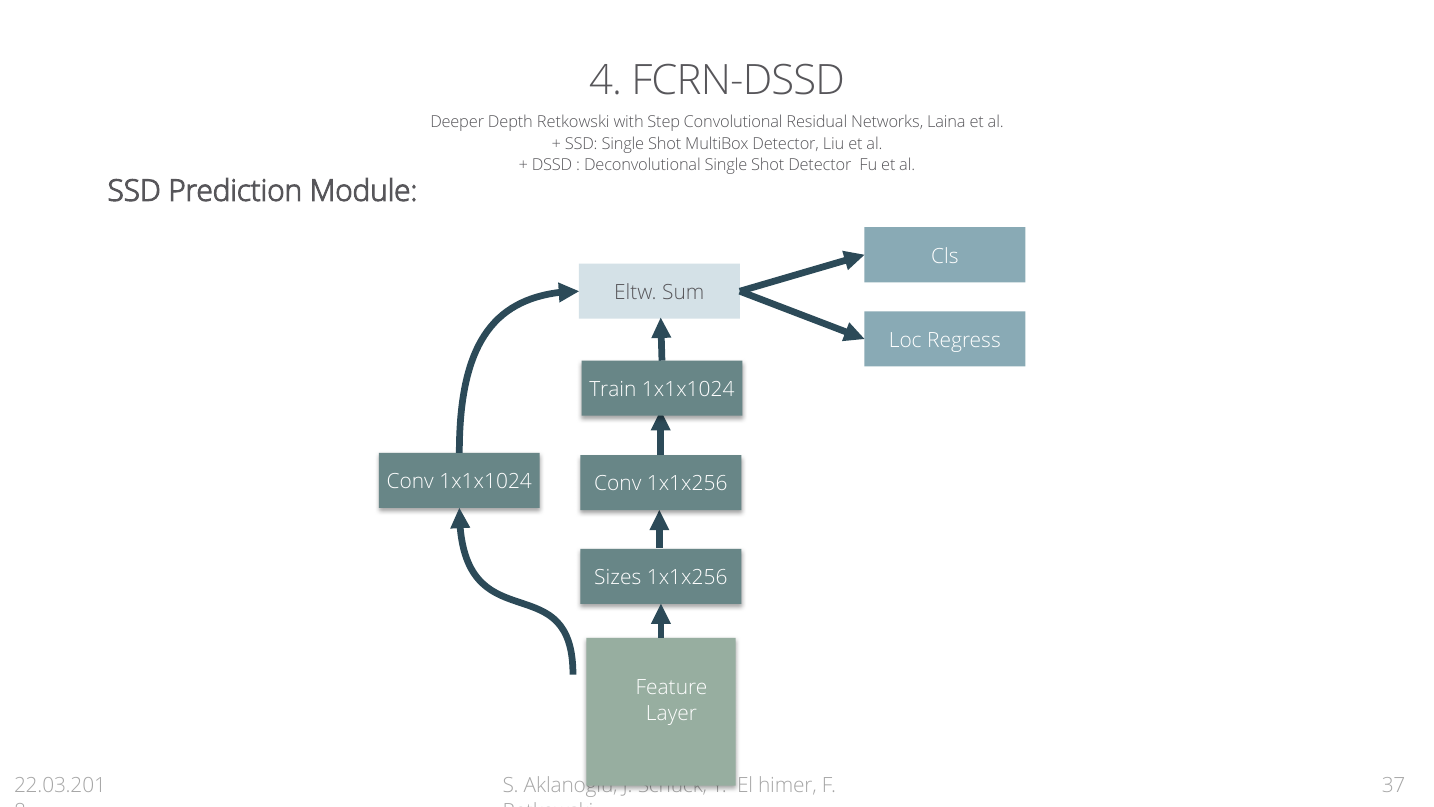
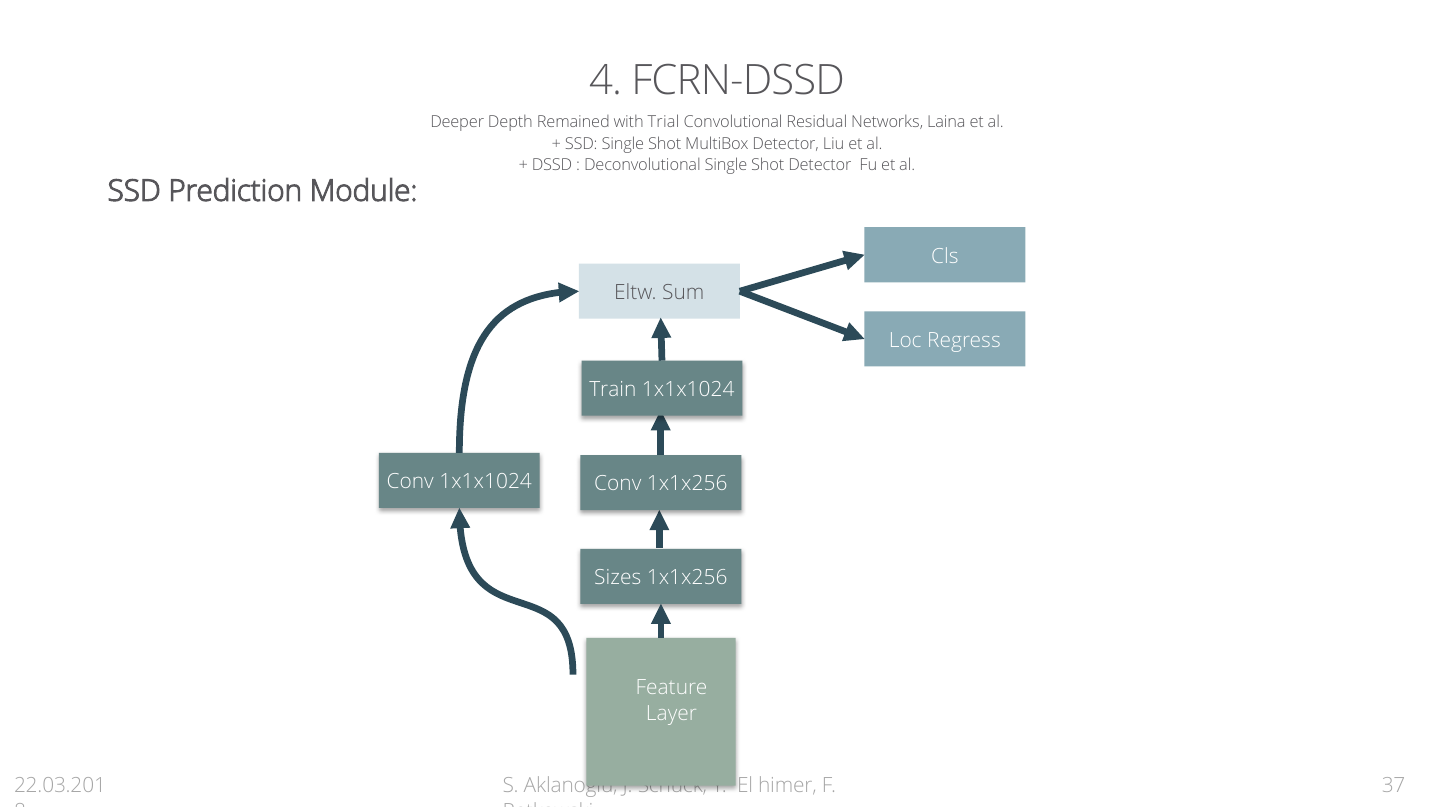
Depth Retkowski: Retkowski -> Remained
Step: Step -> Trial
